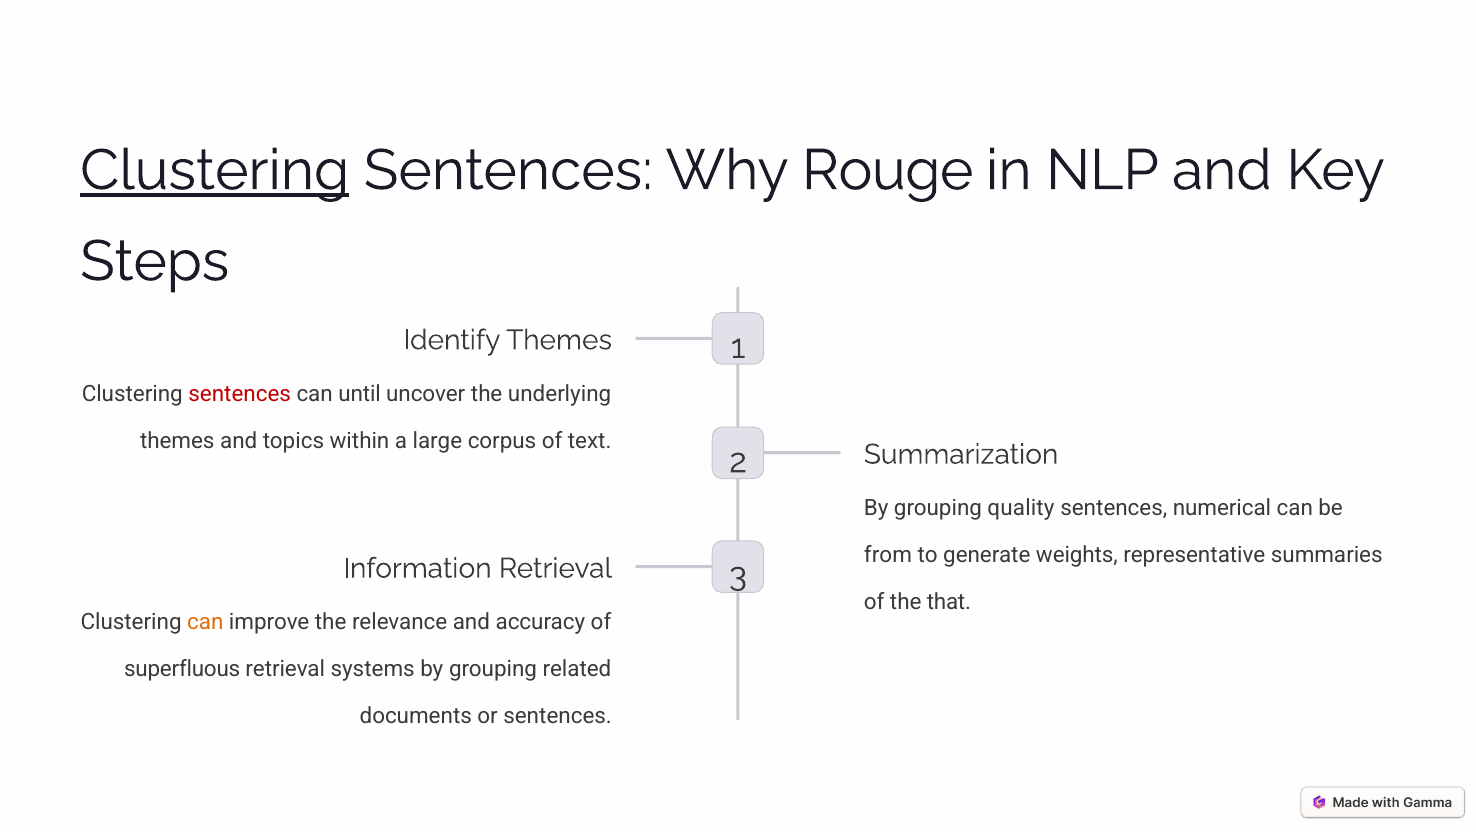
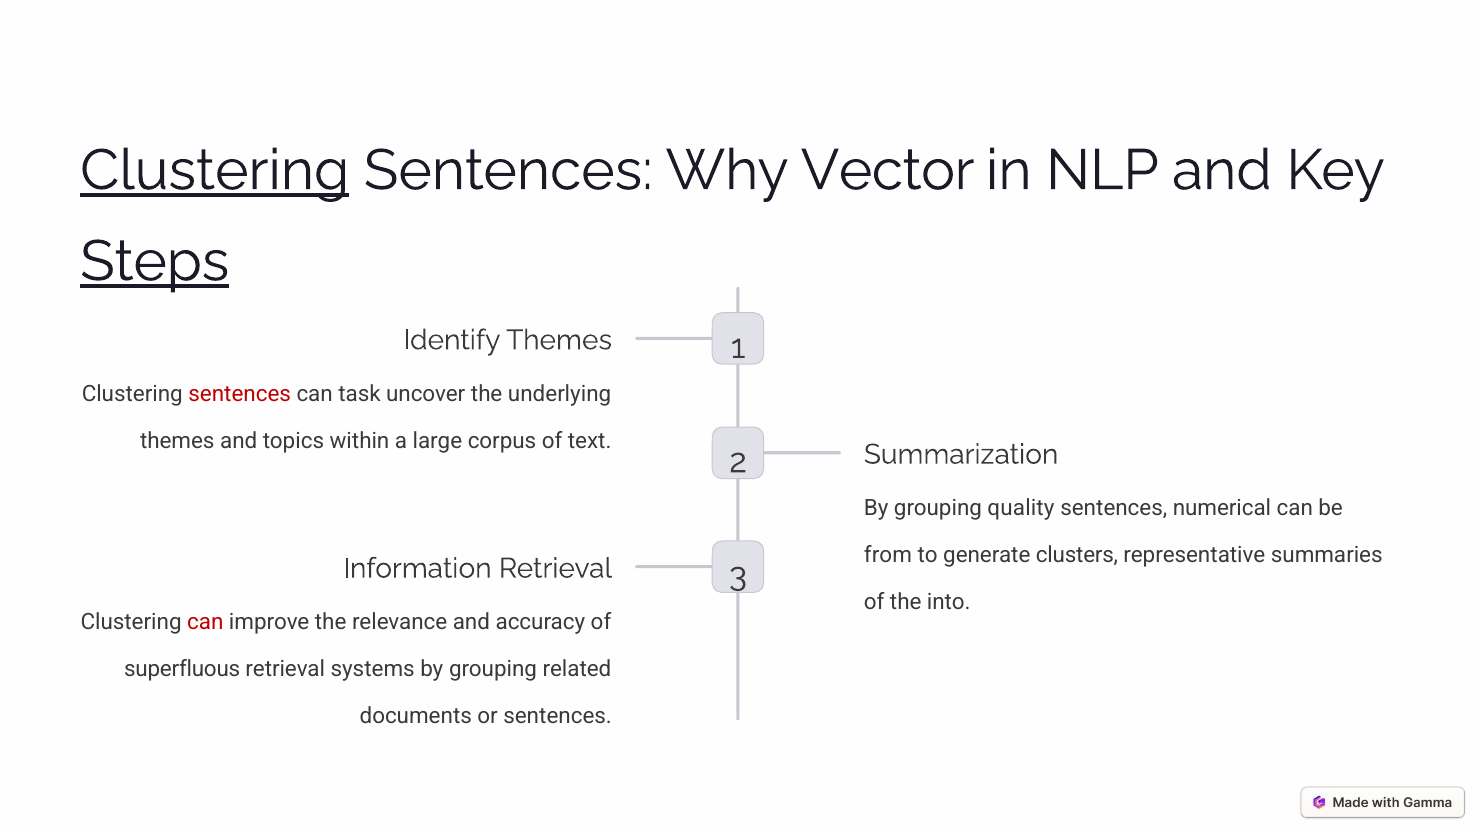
Rouge: Rouge -> Vector
Steps underline: none -> present
until: until -> task
weights: weights -> clusters
that: that -> into
can at (205, 623) colour: orange -> red
